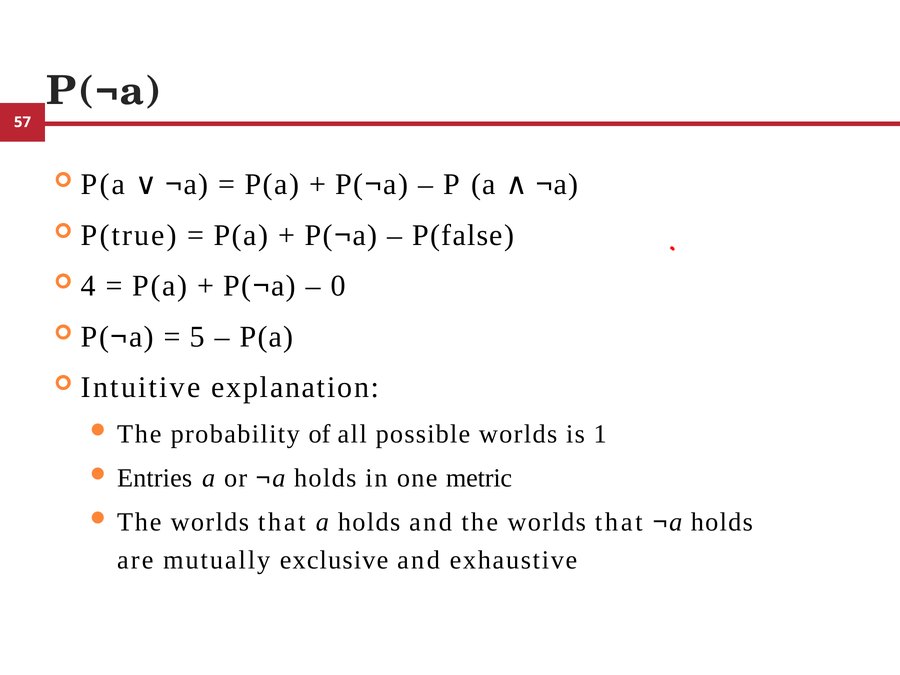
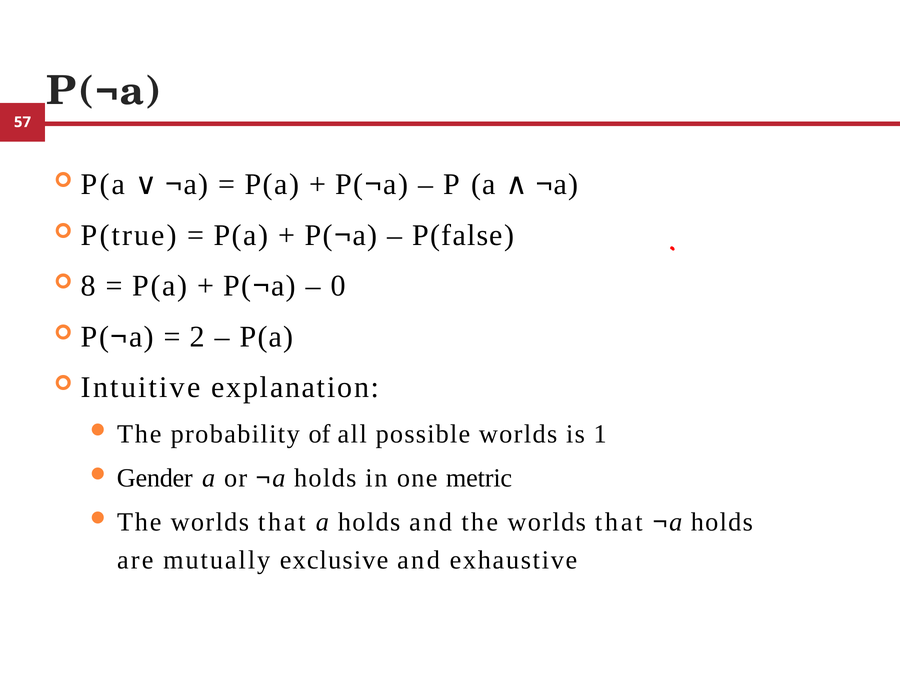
4: 4 -> 8
5: 5 -> 2
Entries: Entries -> Gender
